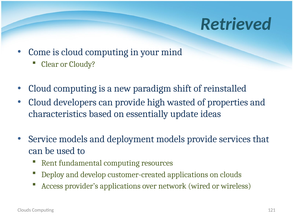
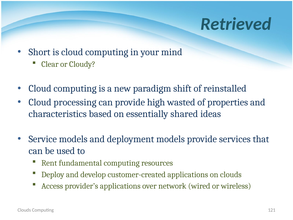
Come: Come -> Short
developers: developers -> processing
update: update -> shared
